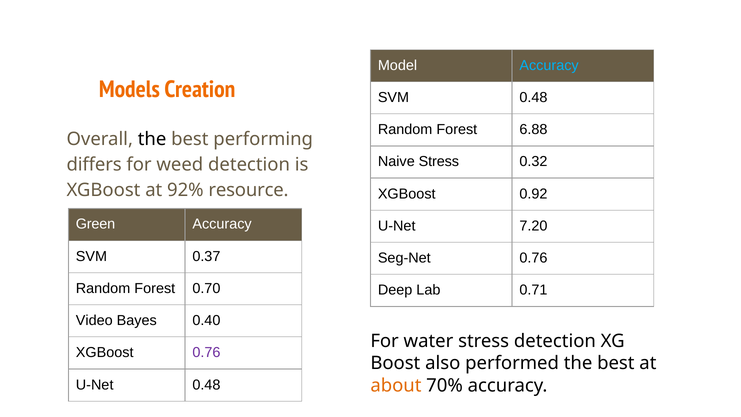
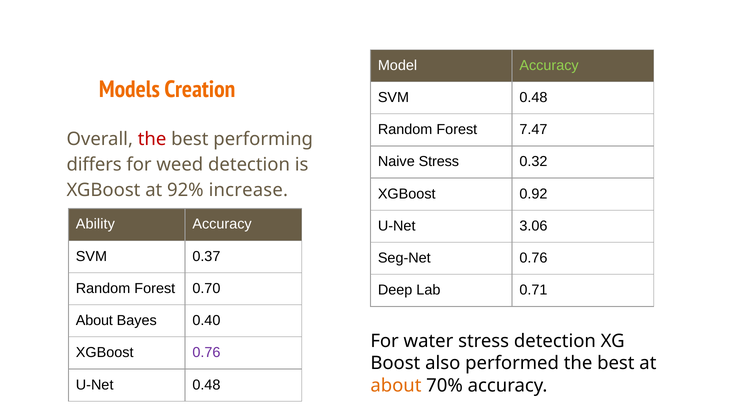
Accuracy at (549, 65) colour: light blue -> light green
6.88: 6.88 -> 7.47
the at (152, 139) colour: black -> red
resource: resource -> increase
Green: Green -> Ability
7.20: 7.20 -> 3.06
Video at (94, 320): Video -> About
